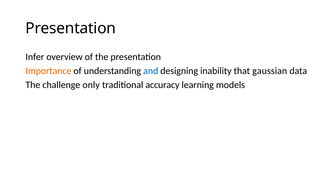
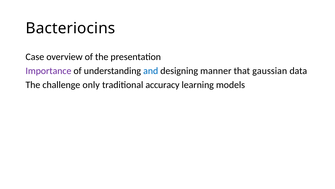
Presentation at (71, 28): Presentation -> Bacteriocins
Infer: Infer -> Case
Importance colour: orange -> purple
inability: inability -> manner
